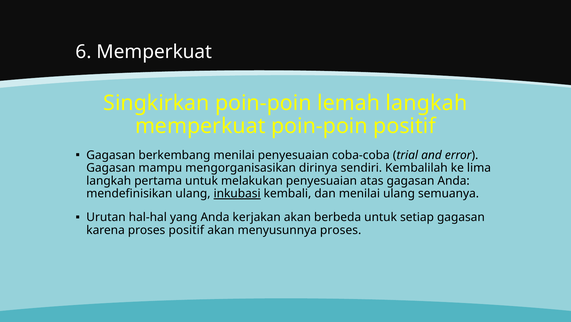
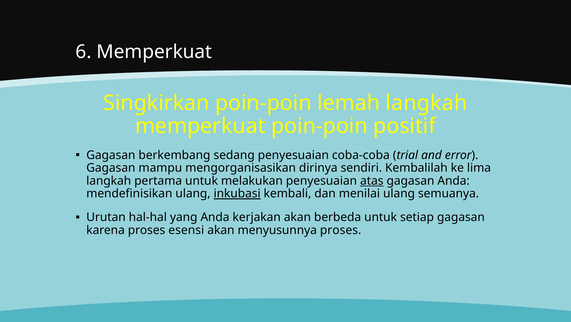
berkembang menilai: menilai -> sedang
atas underline: none -> present
proses positif: positif -> esensi
